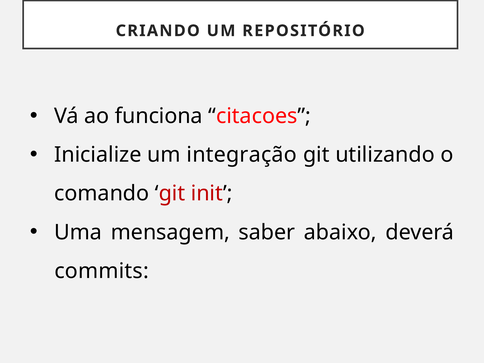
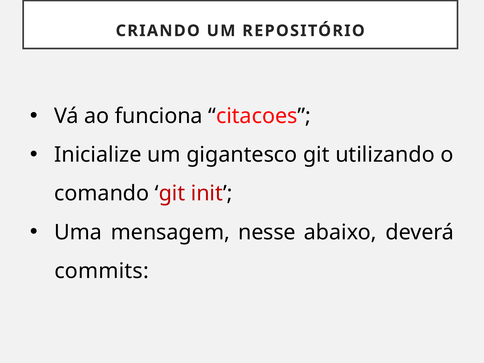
integração: integração -> gigantesco
saber: saber -> nesse
